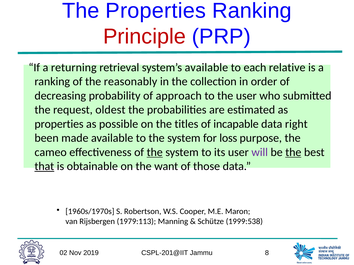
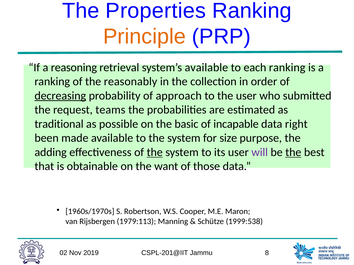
Principle colour: red -> orange
returning: returning -> reasoning
each relative: relative -> ranking
decreasing underline: none -> present
oldest: oldest -> teams
properties at (59, 124): properties -> traditional
titles: titles -> basic
loss: loss -> size
cameo: cameo -> adding
that underline: present -> none
